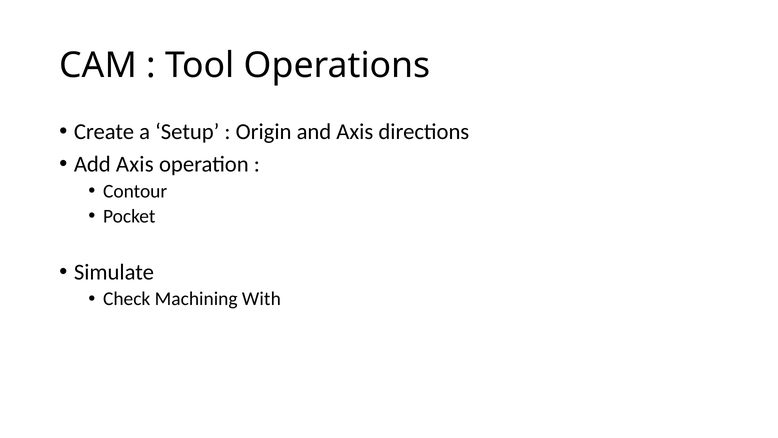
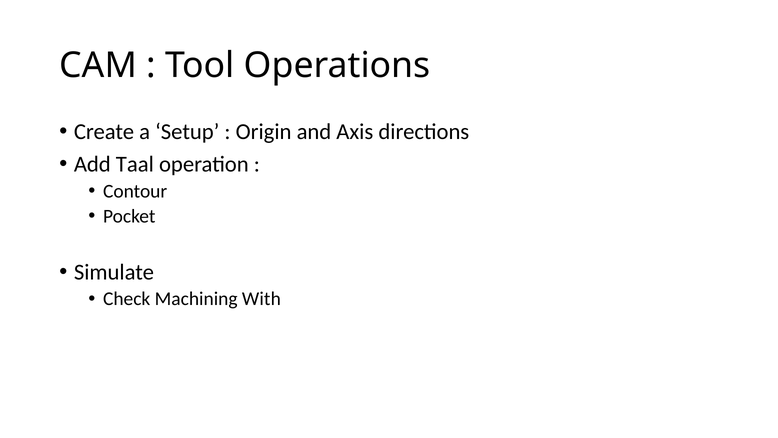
Add Axis: Axis -> Taal
